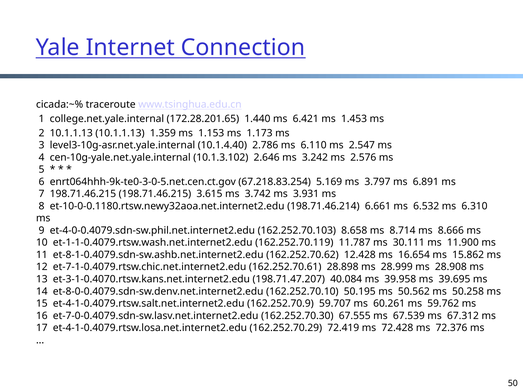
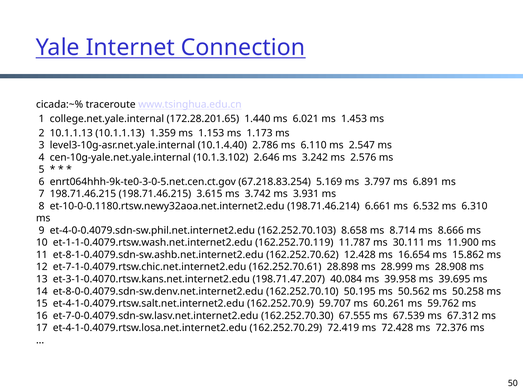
6.421: 6.421 -> 6.021
